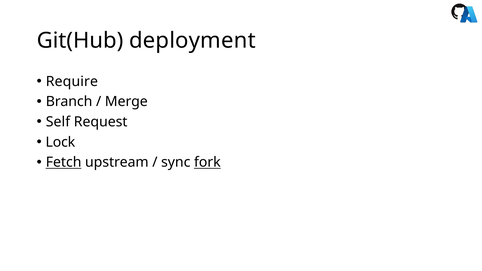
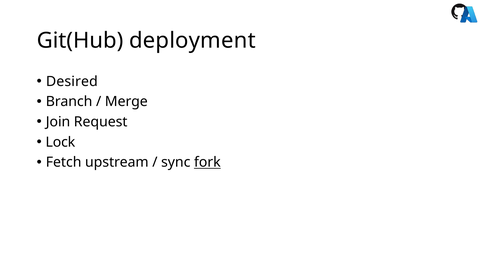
Require: Require -> Desired
Self: Self -> Join
Fetch underline: present -> none
